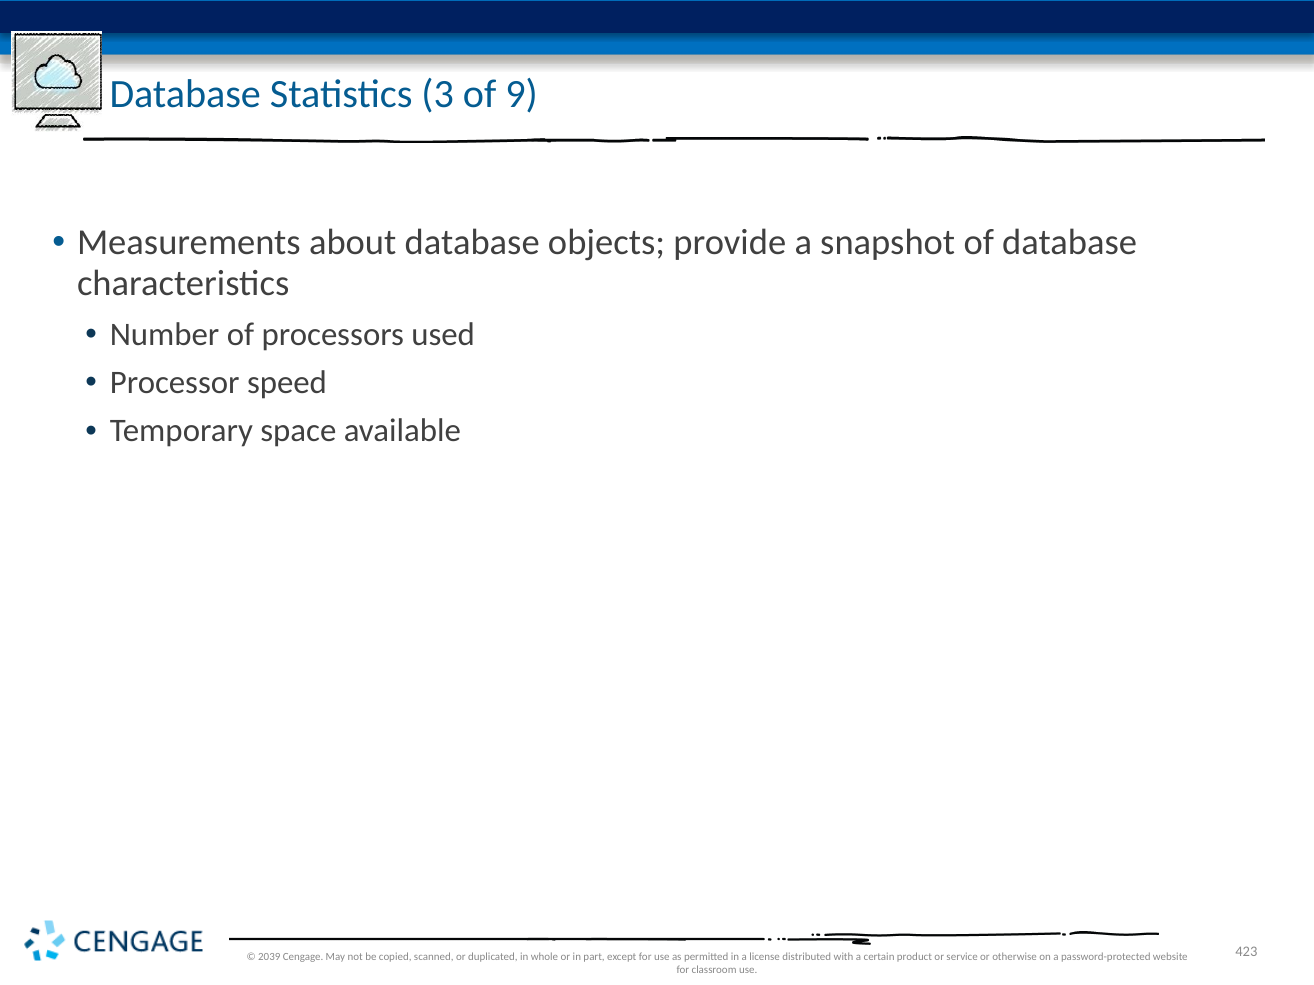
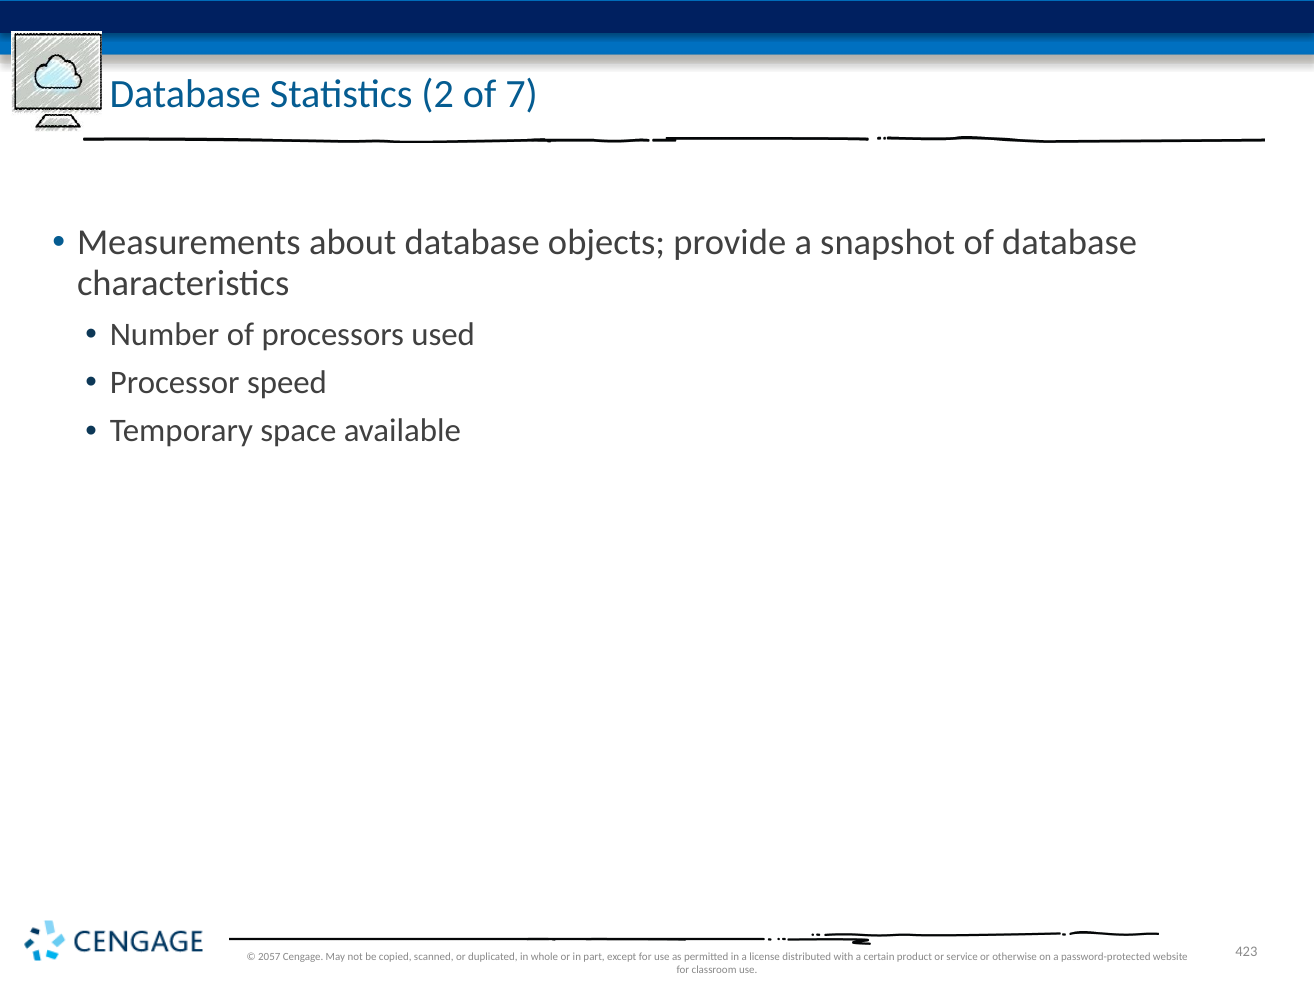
3: 3 -> 2
9: 9 -> 7
2039: 2039 -> 2057
